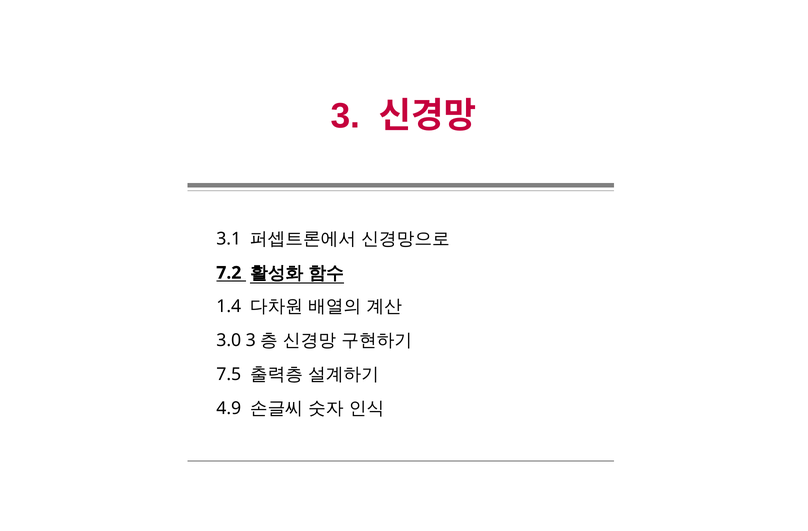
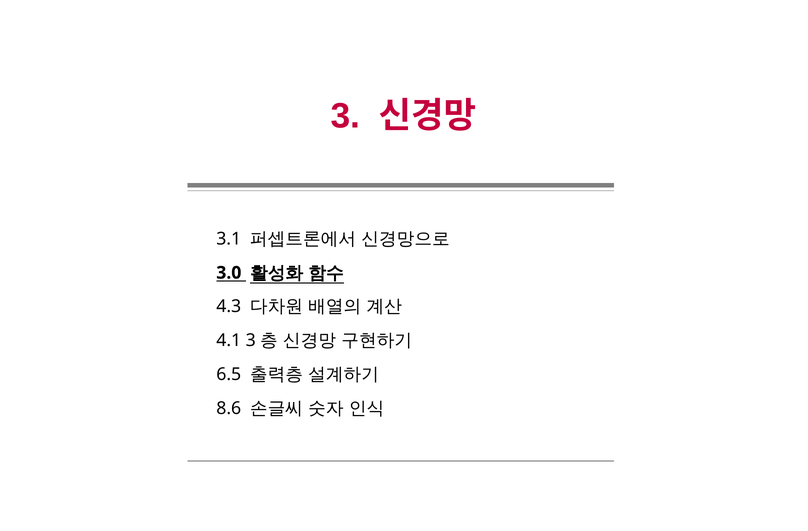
7.2: 7.2 -> 3.0
1.4: 1.4 -> 4.3
3.0: 3.0 -> 4.1
7.5: 7.5 -> 6.5
4.9: 4.9 -> 8.6
